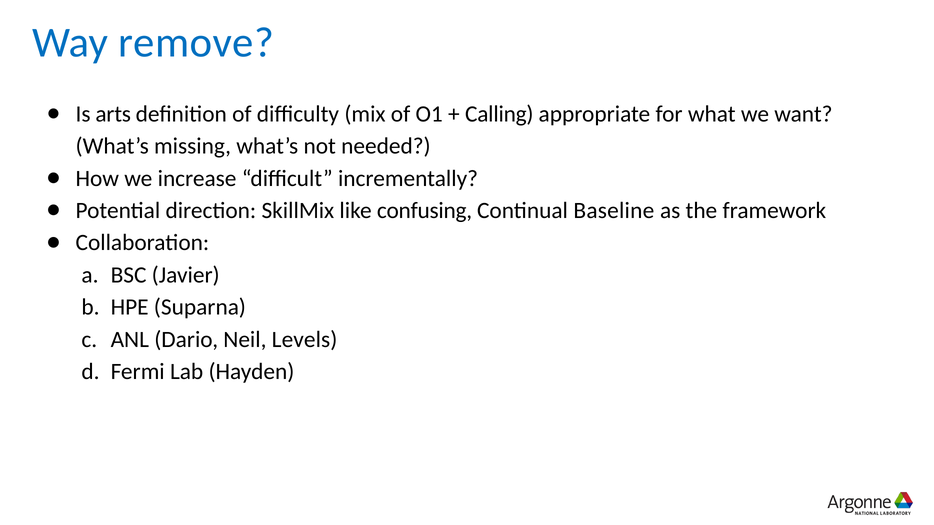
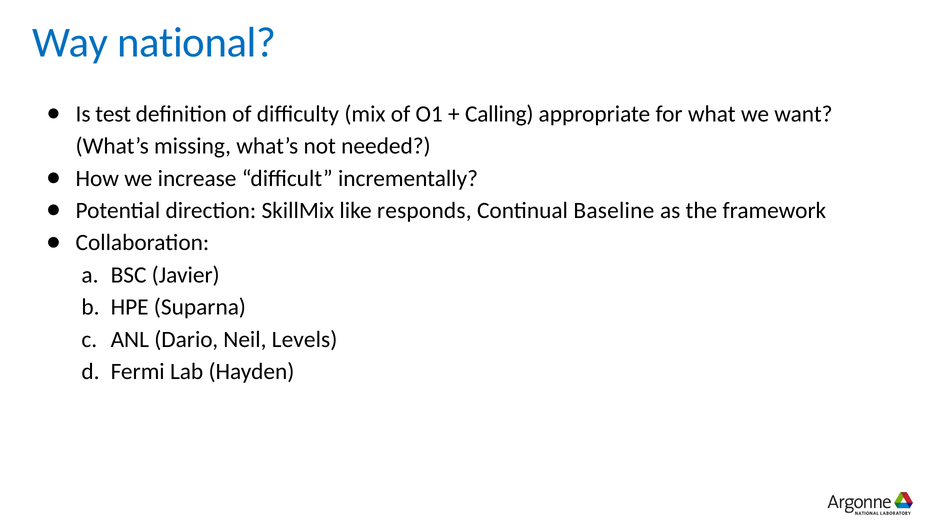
remove: remove -> national
arts: arts -> test
confusing: confusing -> responds
